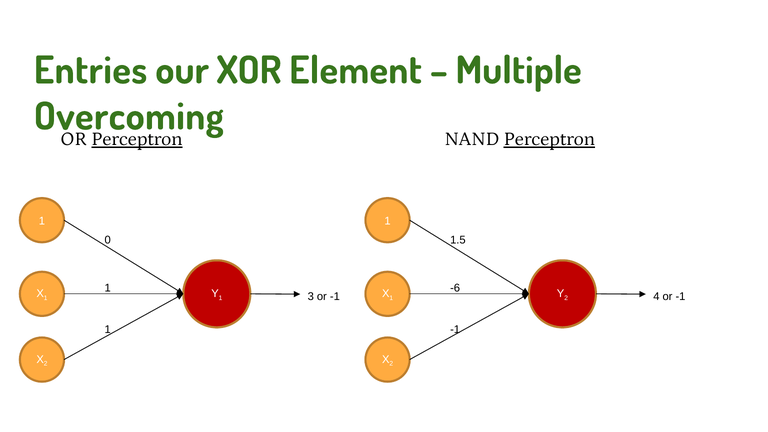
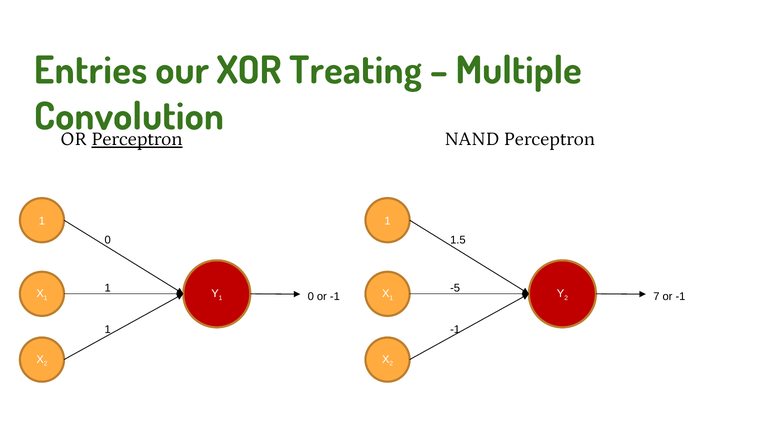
Element: Element -> Treating
Overcoming: Overcoming -> Convolution
Perceptron at (549, 139) underline: present -> none
-6: -6 -> -5
1 3: 3 -> 0
4: 4 -> 7
